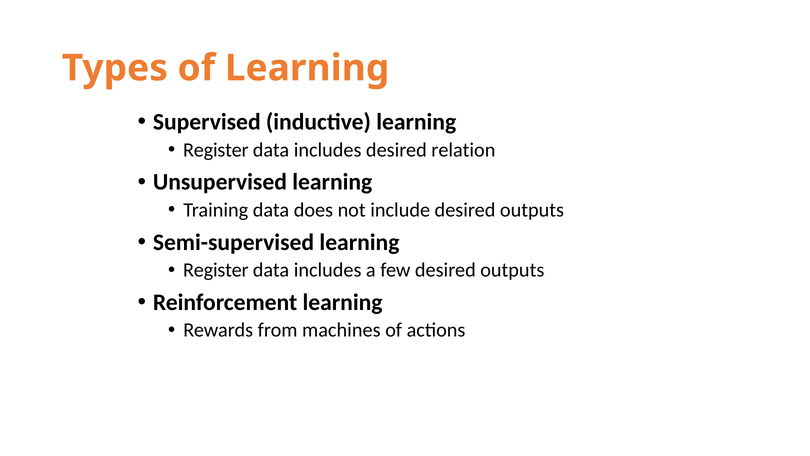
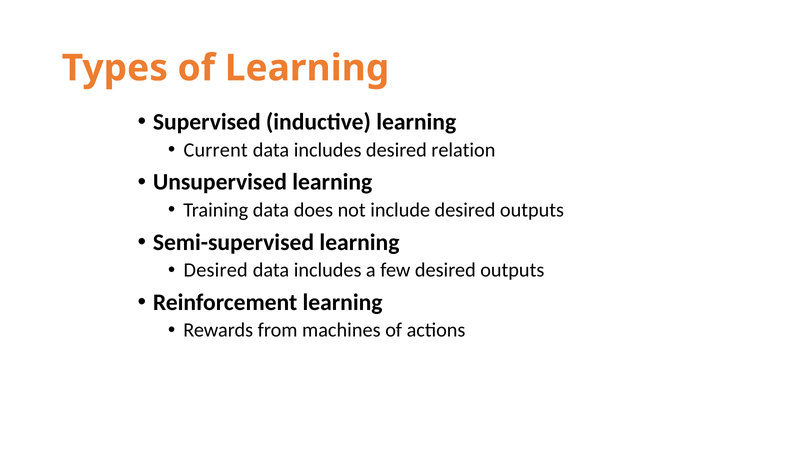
Register at (216, 150): Register -> Current
Register at (216, 270): Register -> Desired
